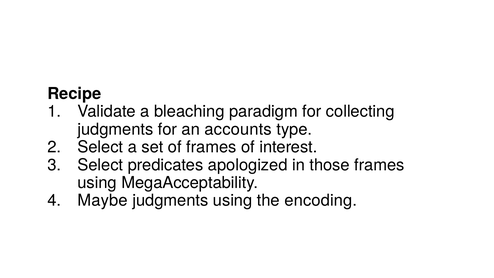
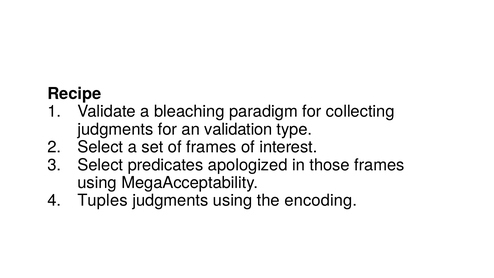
accounts: accounts -> validation
Maybe: Maybe -> Tuples
